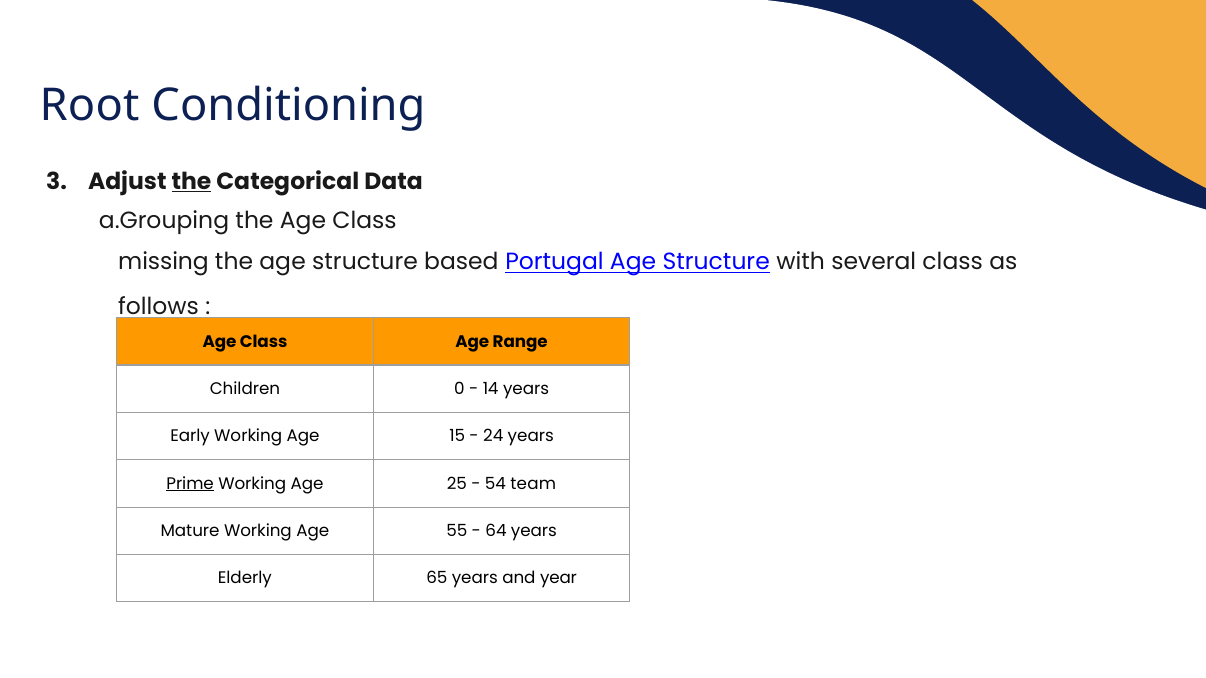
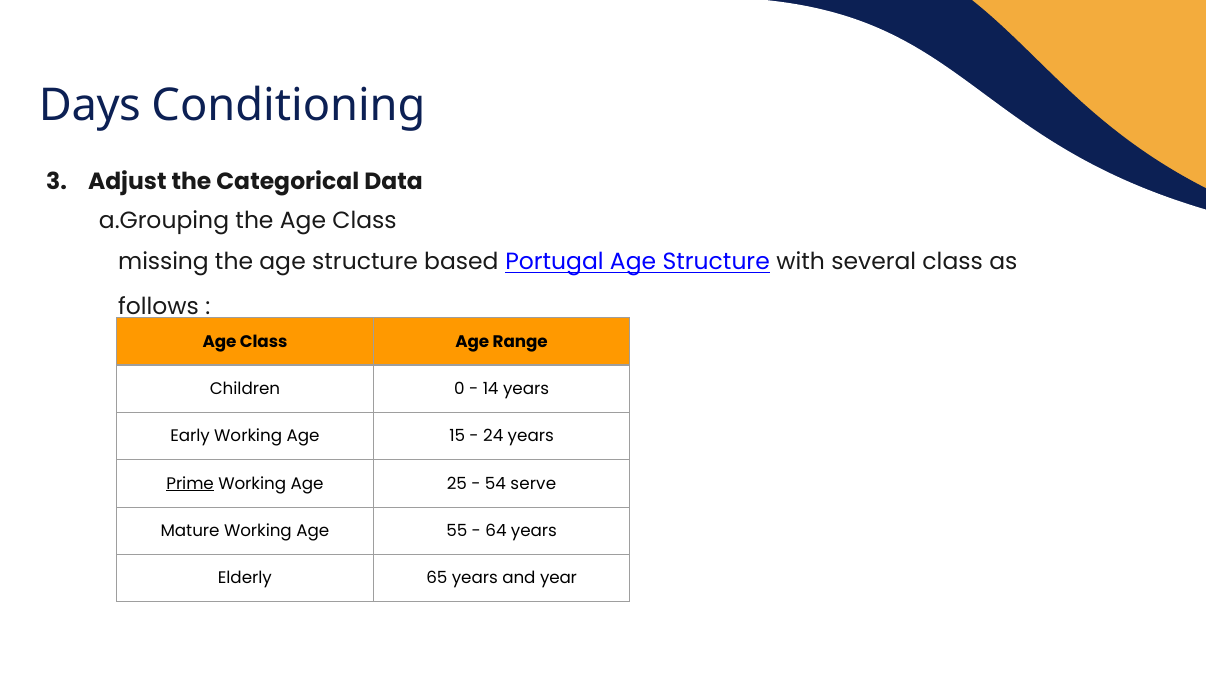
Root: Root -> Days
the at (191, 182) underline: present -> none
team: team -> serve
